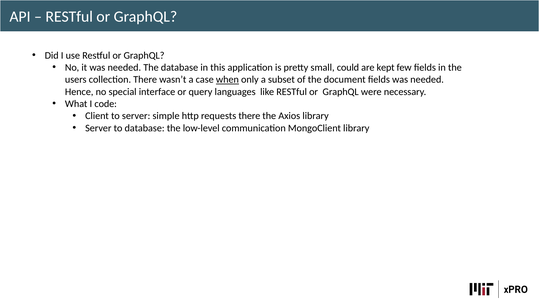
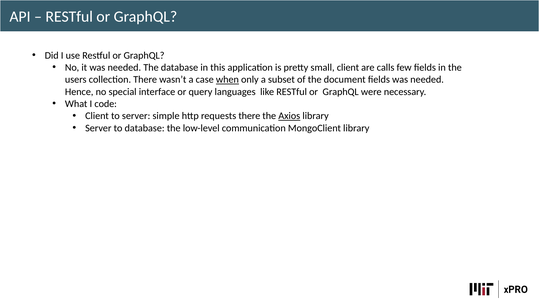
small could: could -> client
kept: kept -> calls
Axios underline: none -> present
